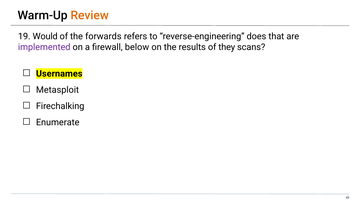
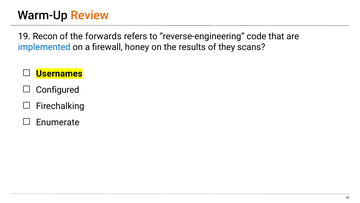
Would: Would -> Recon
does: does -> code
implemented colour: purple -> blue
below: below -> honey
Metasploit: Metasploit -> Configured
